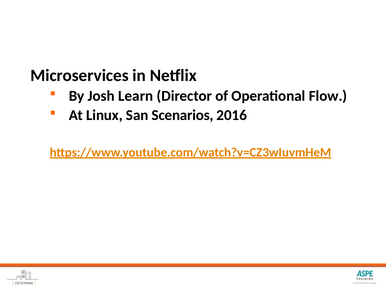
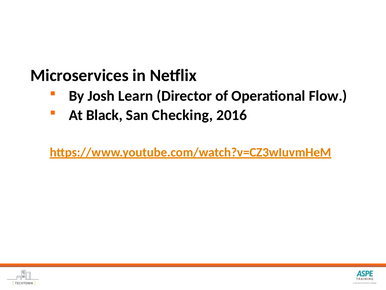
Linux: Linux -> Black
Scenarios: Scenarios -> Checking
